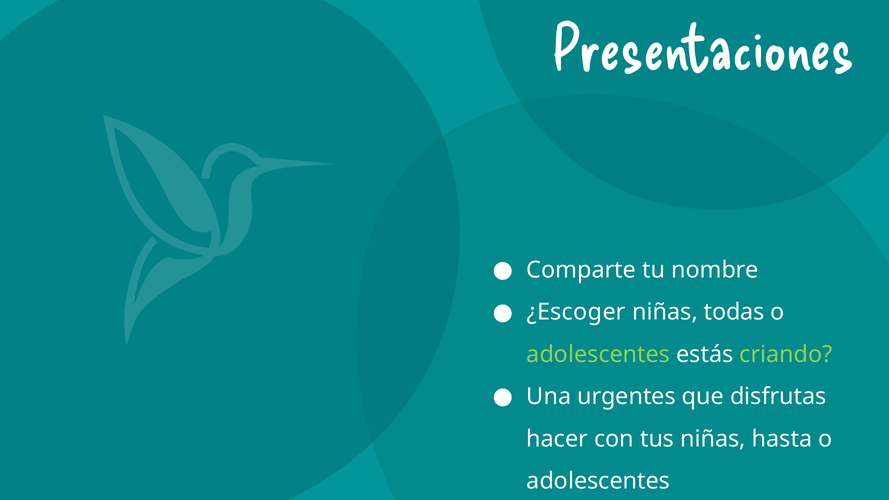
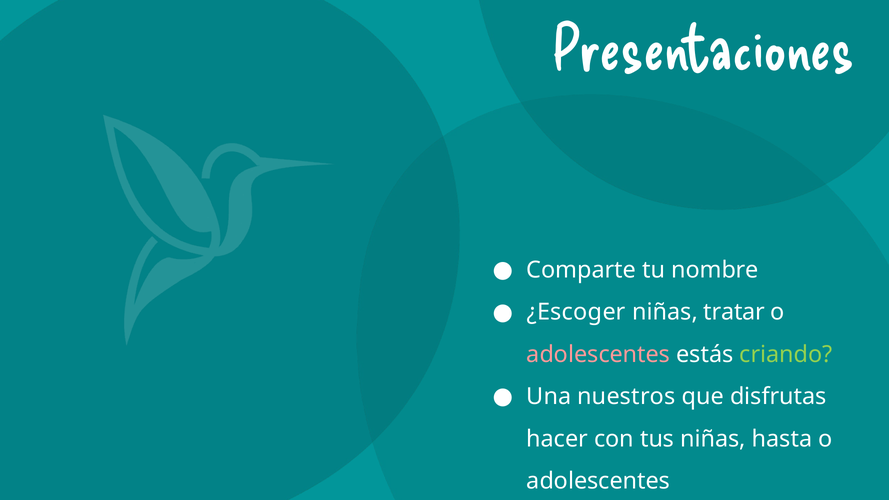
todas: todas -> tratar
adolescentes at (598, 354) colour: light green -> pink
urgentes: urgentes -> nuestros
